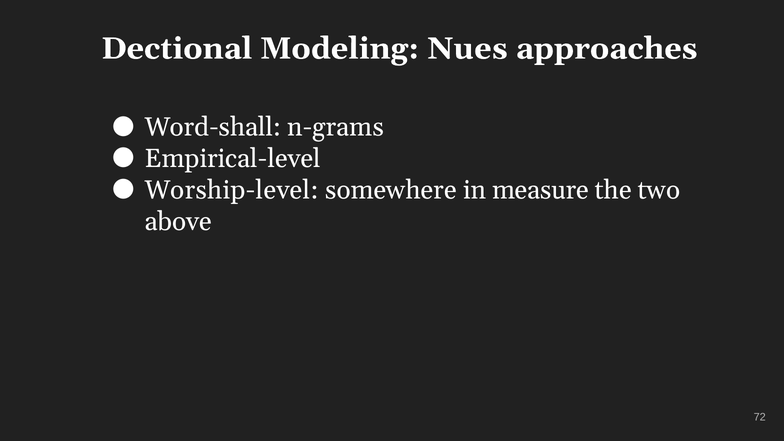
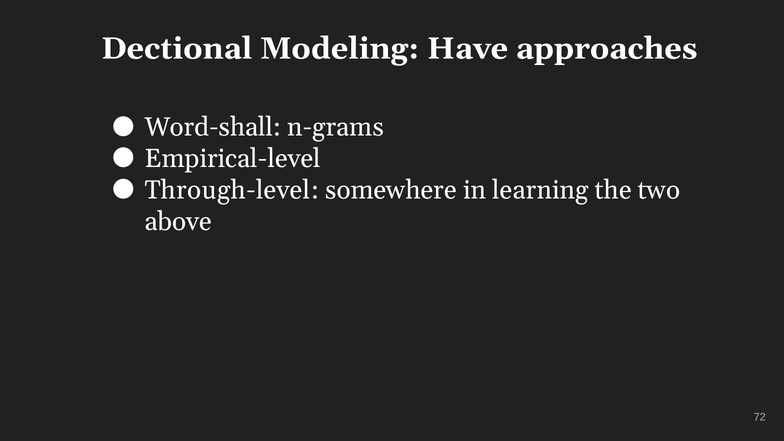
Nues: Nues -> Have
Worship-level: Worship-level -> Through-level
measure: measure -> learning
